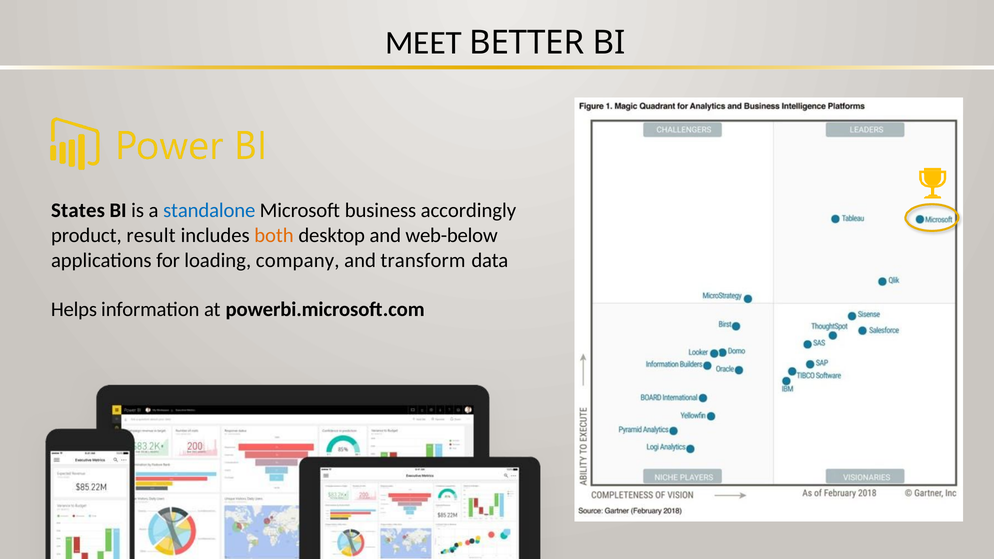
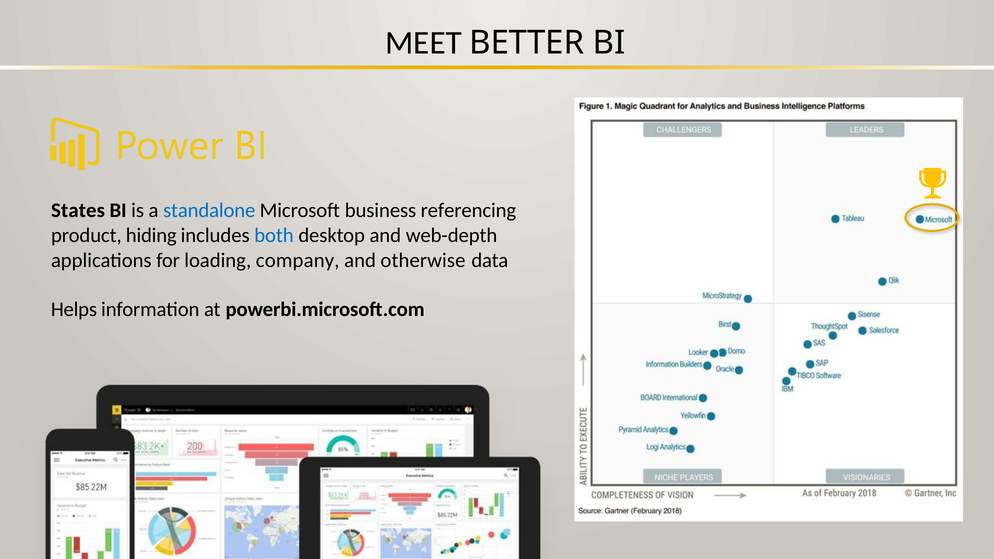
accordingly: accordingly -> referencing
result: result -> hiding
both colour: orange -> blue
web-below: web-below -> web-depth
transform: transform -> otherwise
